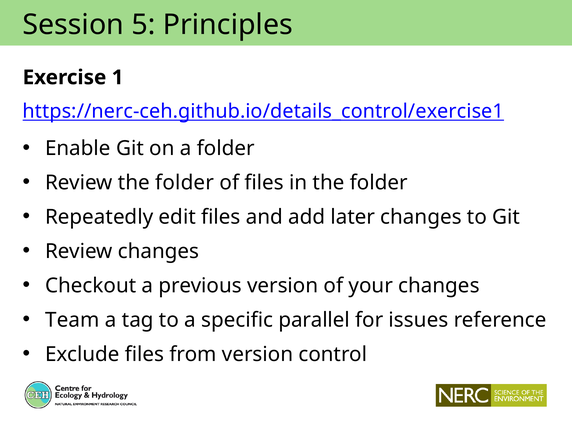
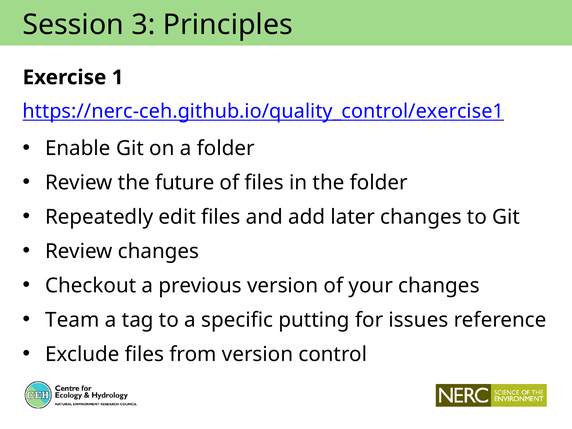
5: 5 -> 3
https://nerc-ceh.github.io/details_control/exercise1: https://nerc-ceh.github.io/details_control/exercise1 -> https://nerc-ceh.github.io/quality_control/exercise1
Review the folder: folder -> future
parallel: parallel -> putting
